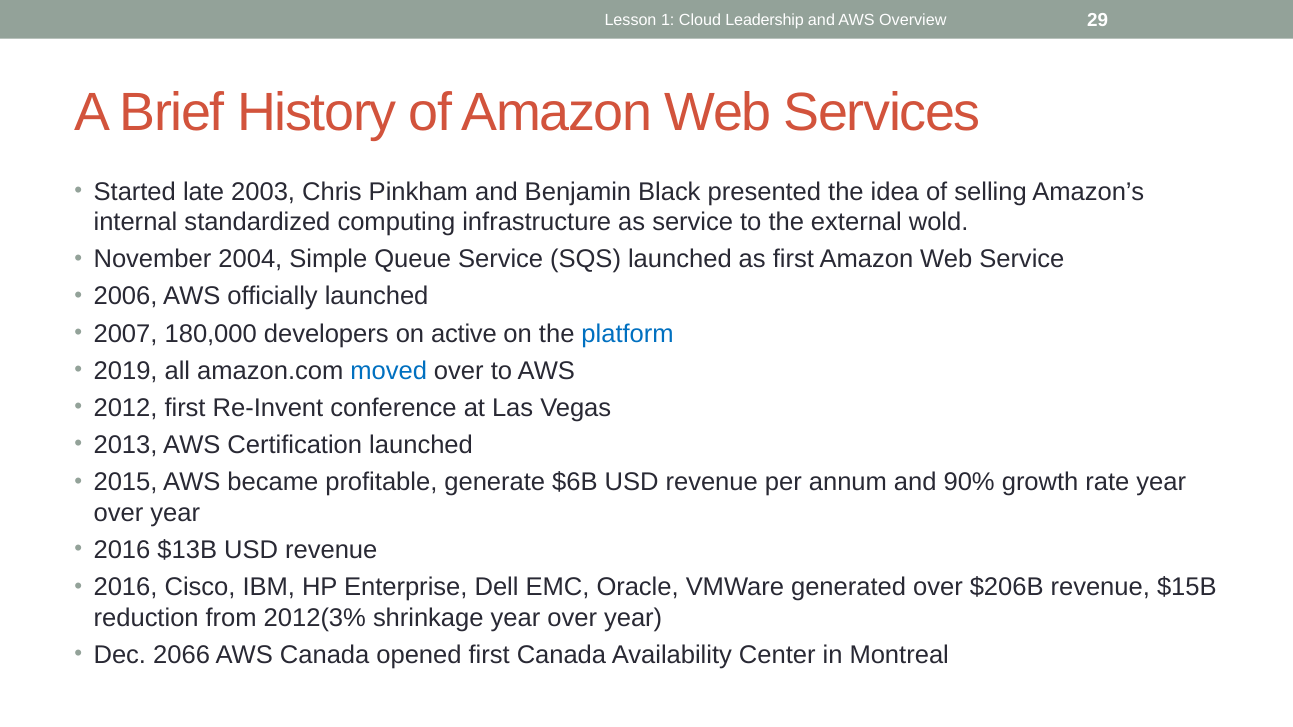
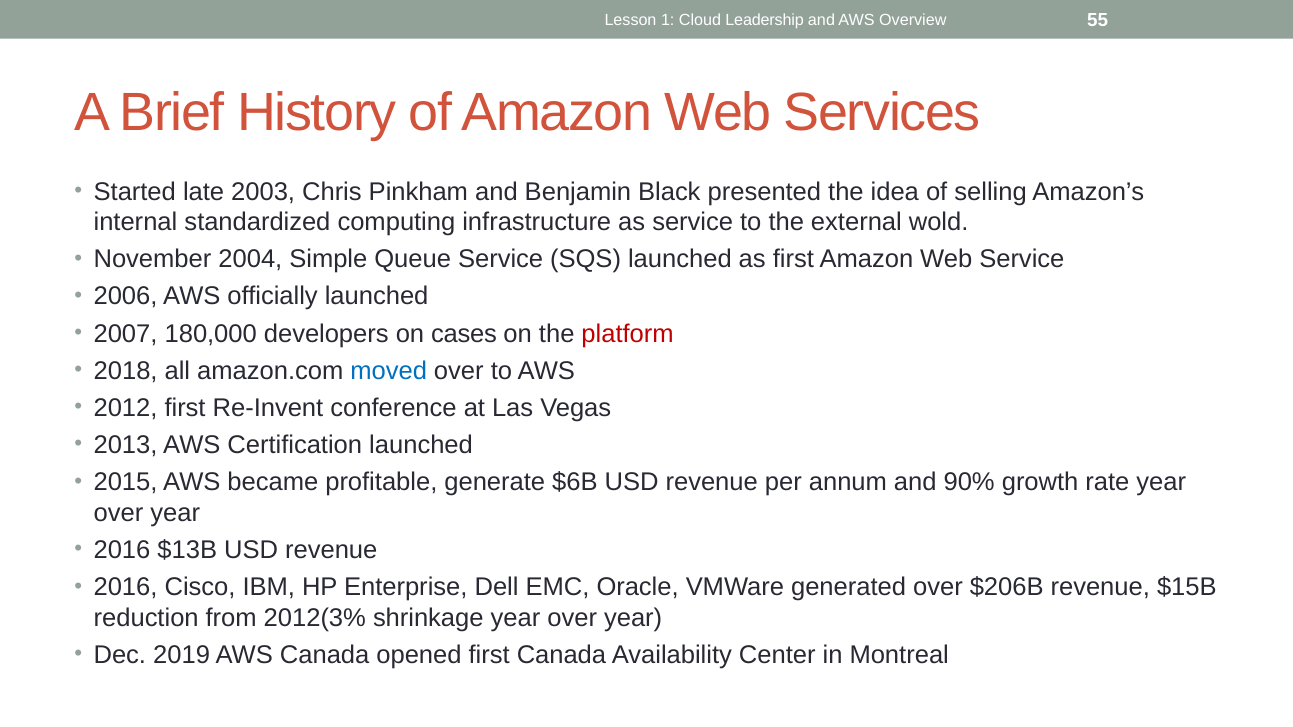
29: 29 -> 55
active: active -> cases
platform colour: blue -> red
2019: 2019 -> 2018
2066: 2066 -> 2019
